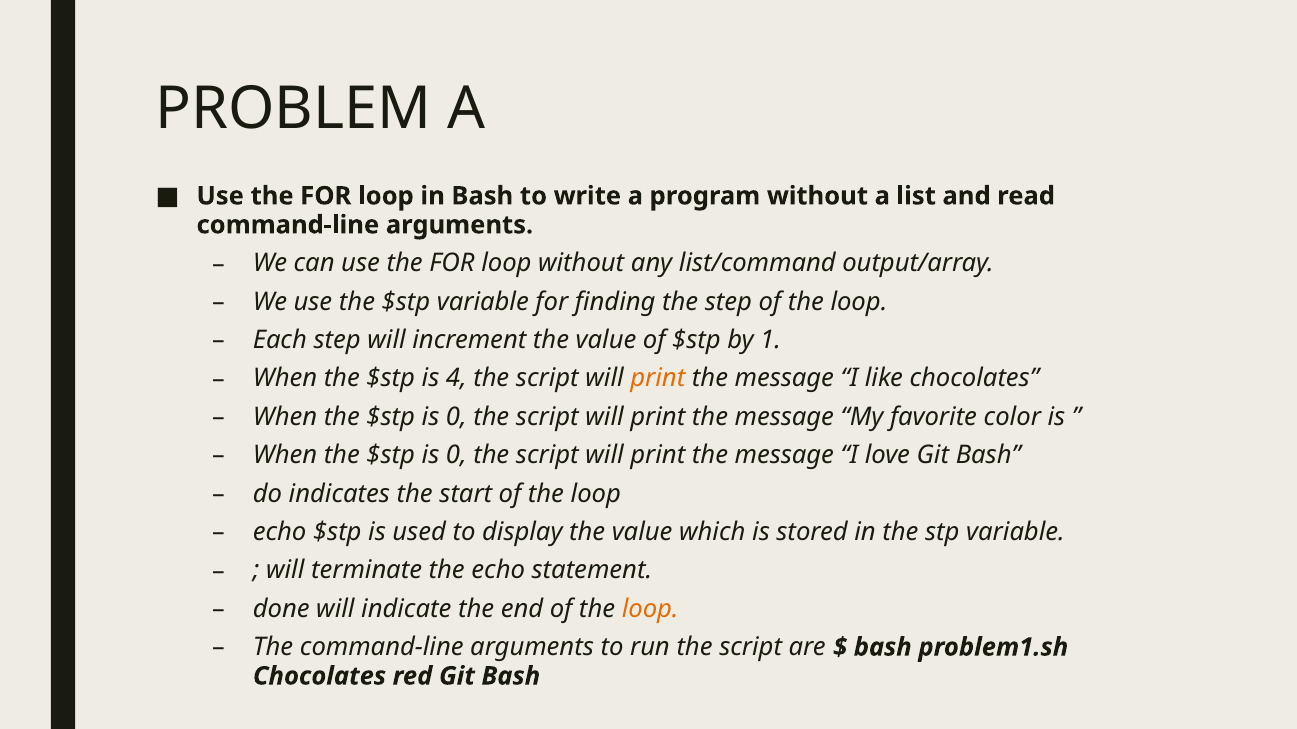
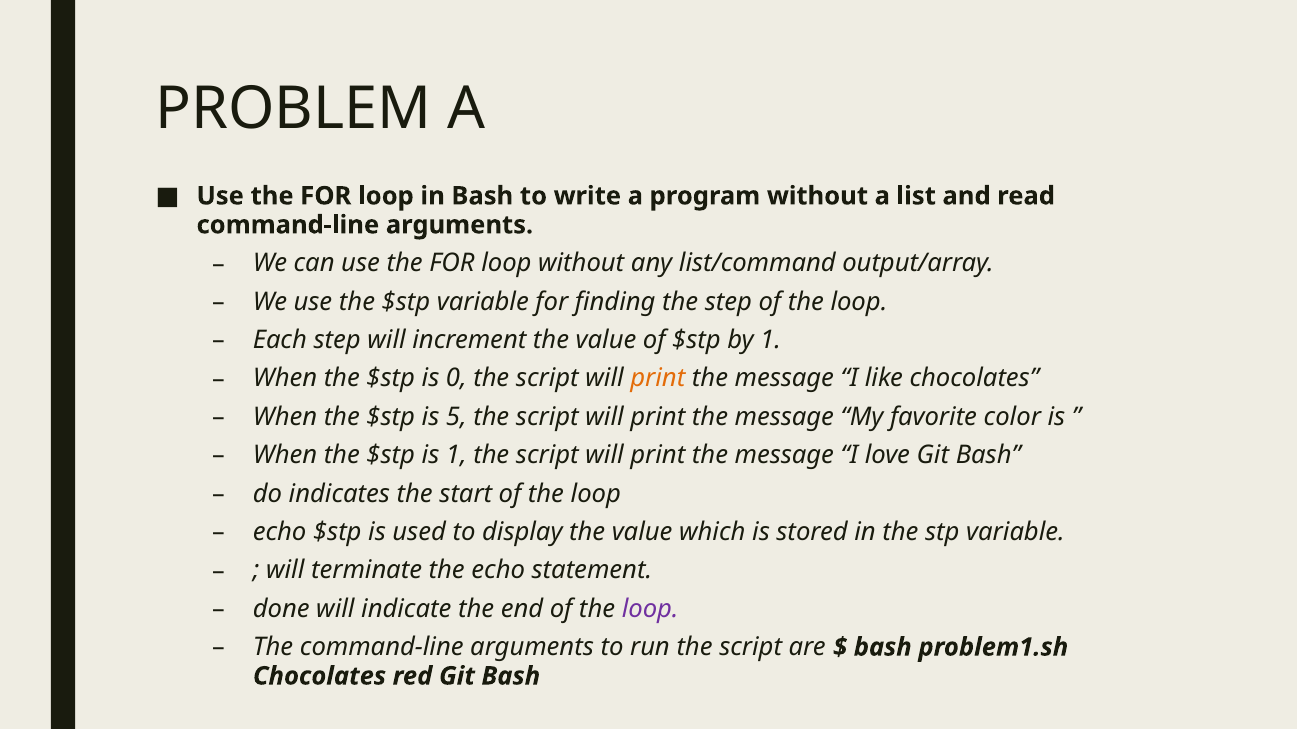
4: 4 -> 0
0 at (456, 417): 0 -> 5
0 at (456, 456): 0 -> 1
loop at (650, 609) colour: orange -> purple
